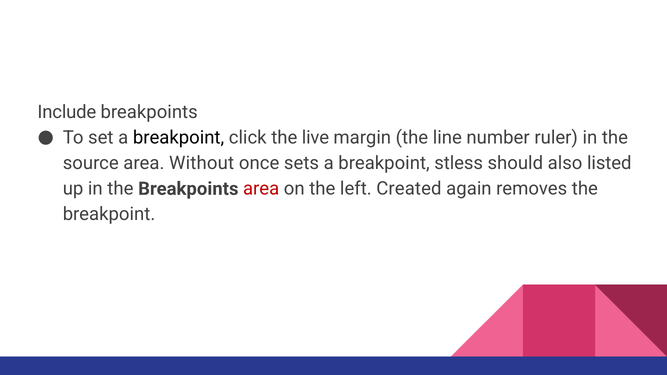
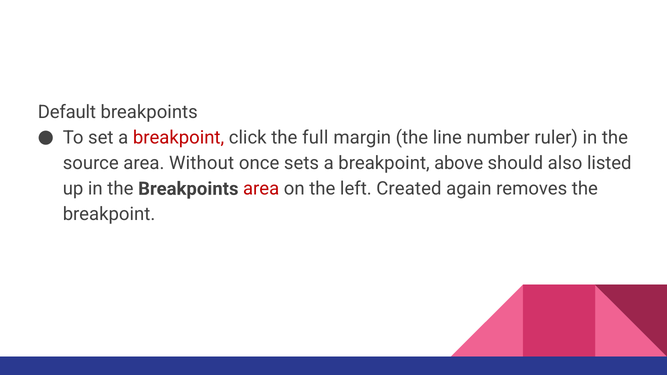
Include: Include -> Default
breakpoint at (179, 138) colour: black -> red
live: live -> full
stless: stless -> above
